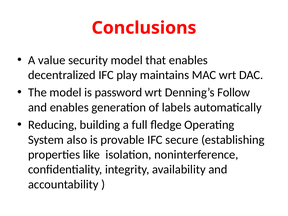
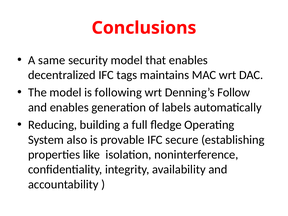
value: value -> same
play: play -> tags
password: password -> following
